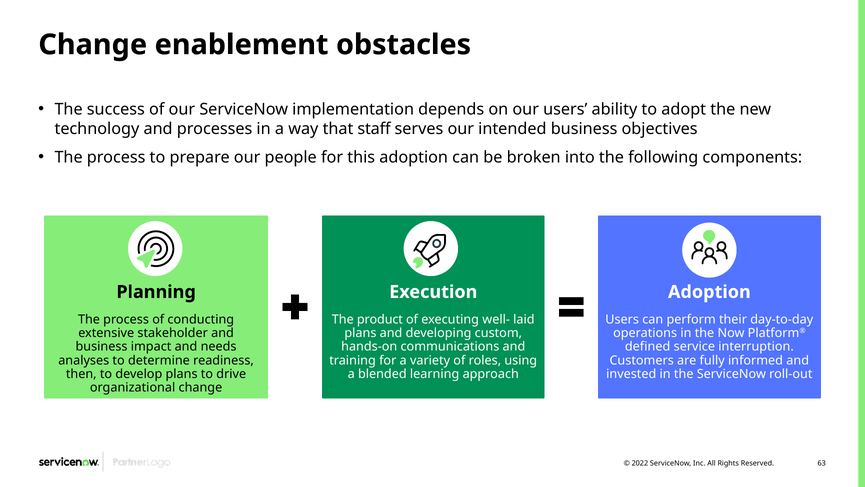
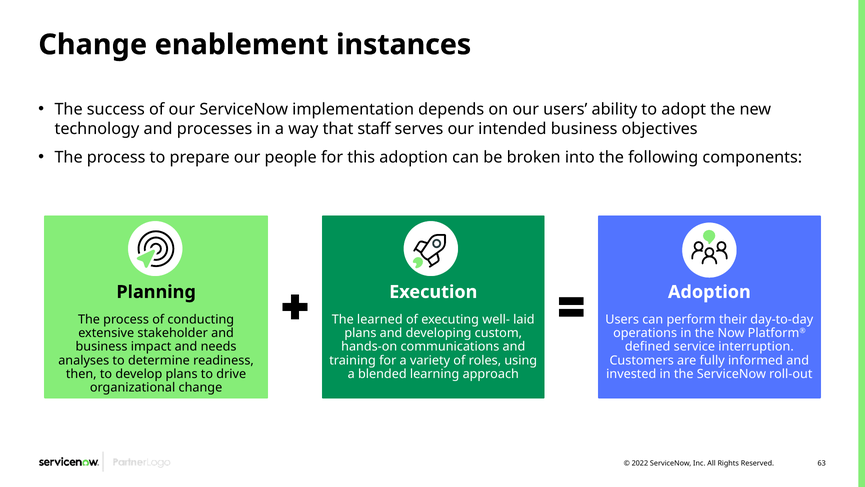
obstacles: obstacles -> instances
product: product -> learned
